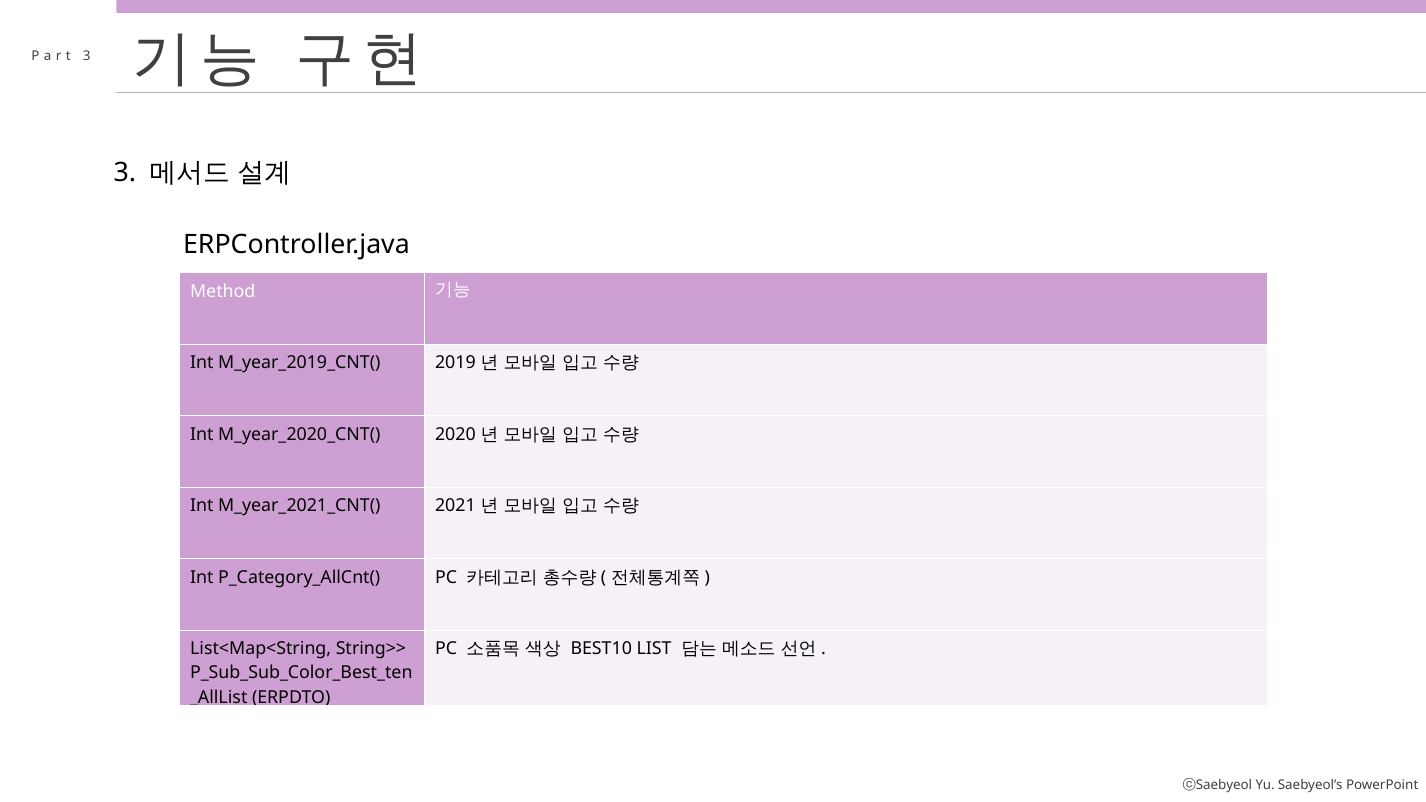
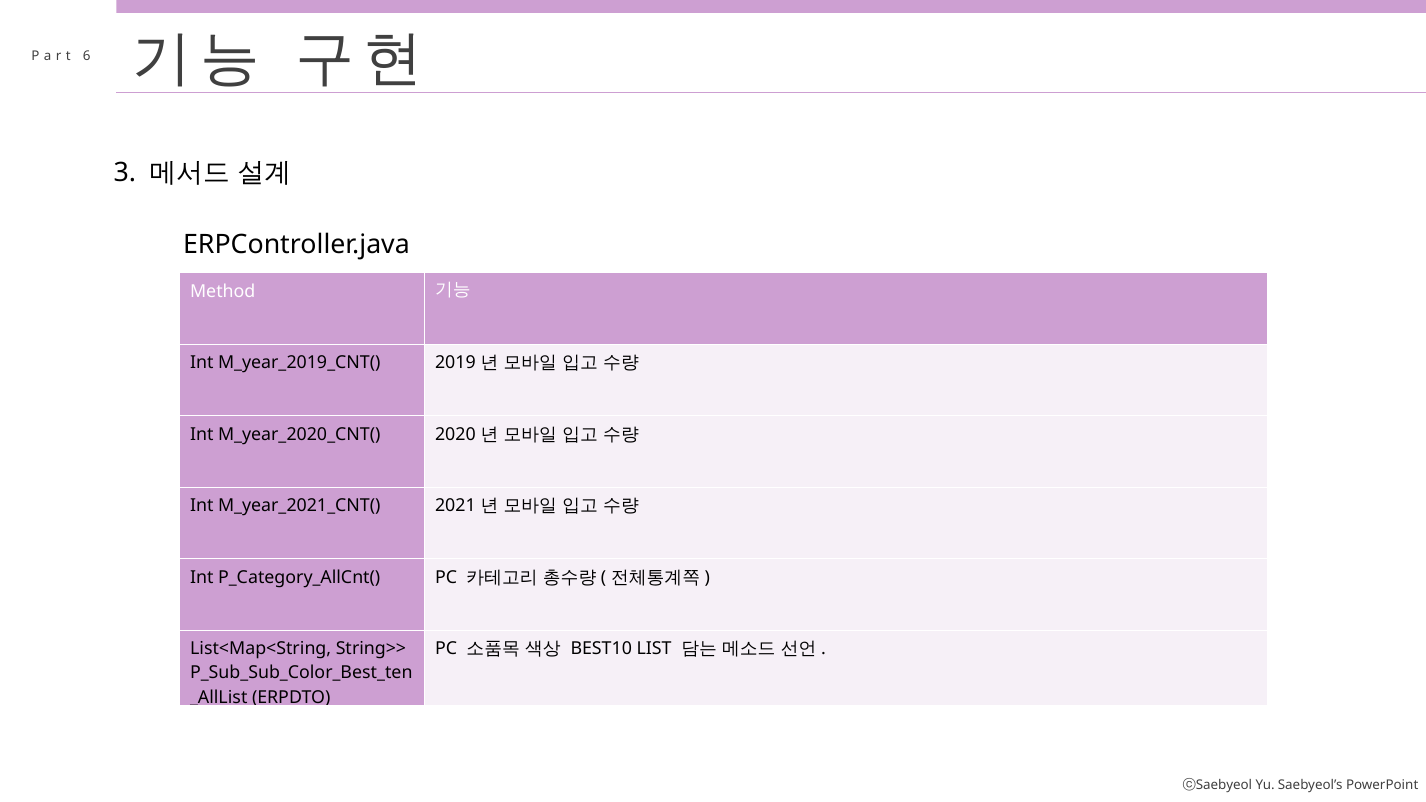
3 at (87, 57): 3 -> 6
